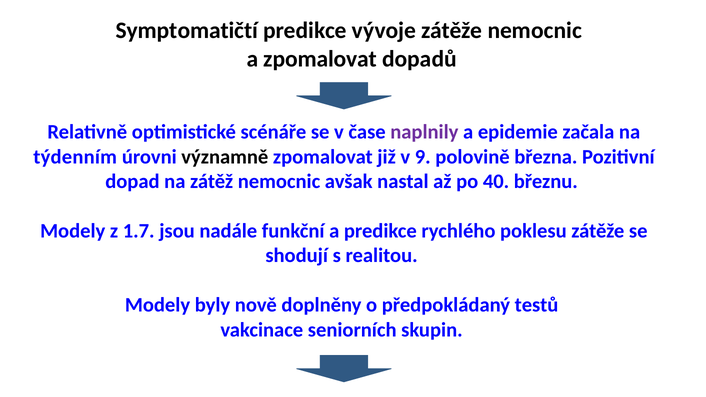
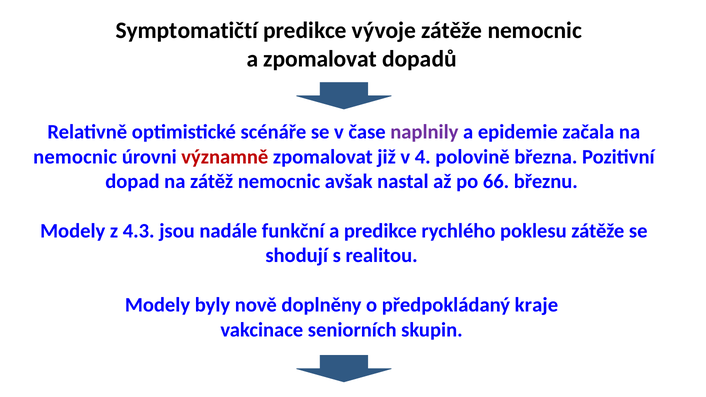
týdenním at (75, 157): týdenním -> nemocnic
významně colour: black -> red
9: 9 -> 4
40: 40 -> 66
1.7: 1.7 -> 4.3
testů: testů -> kraje
